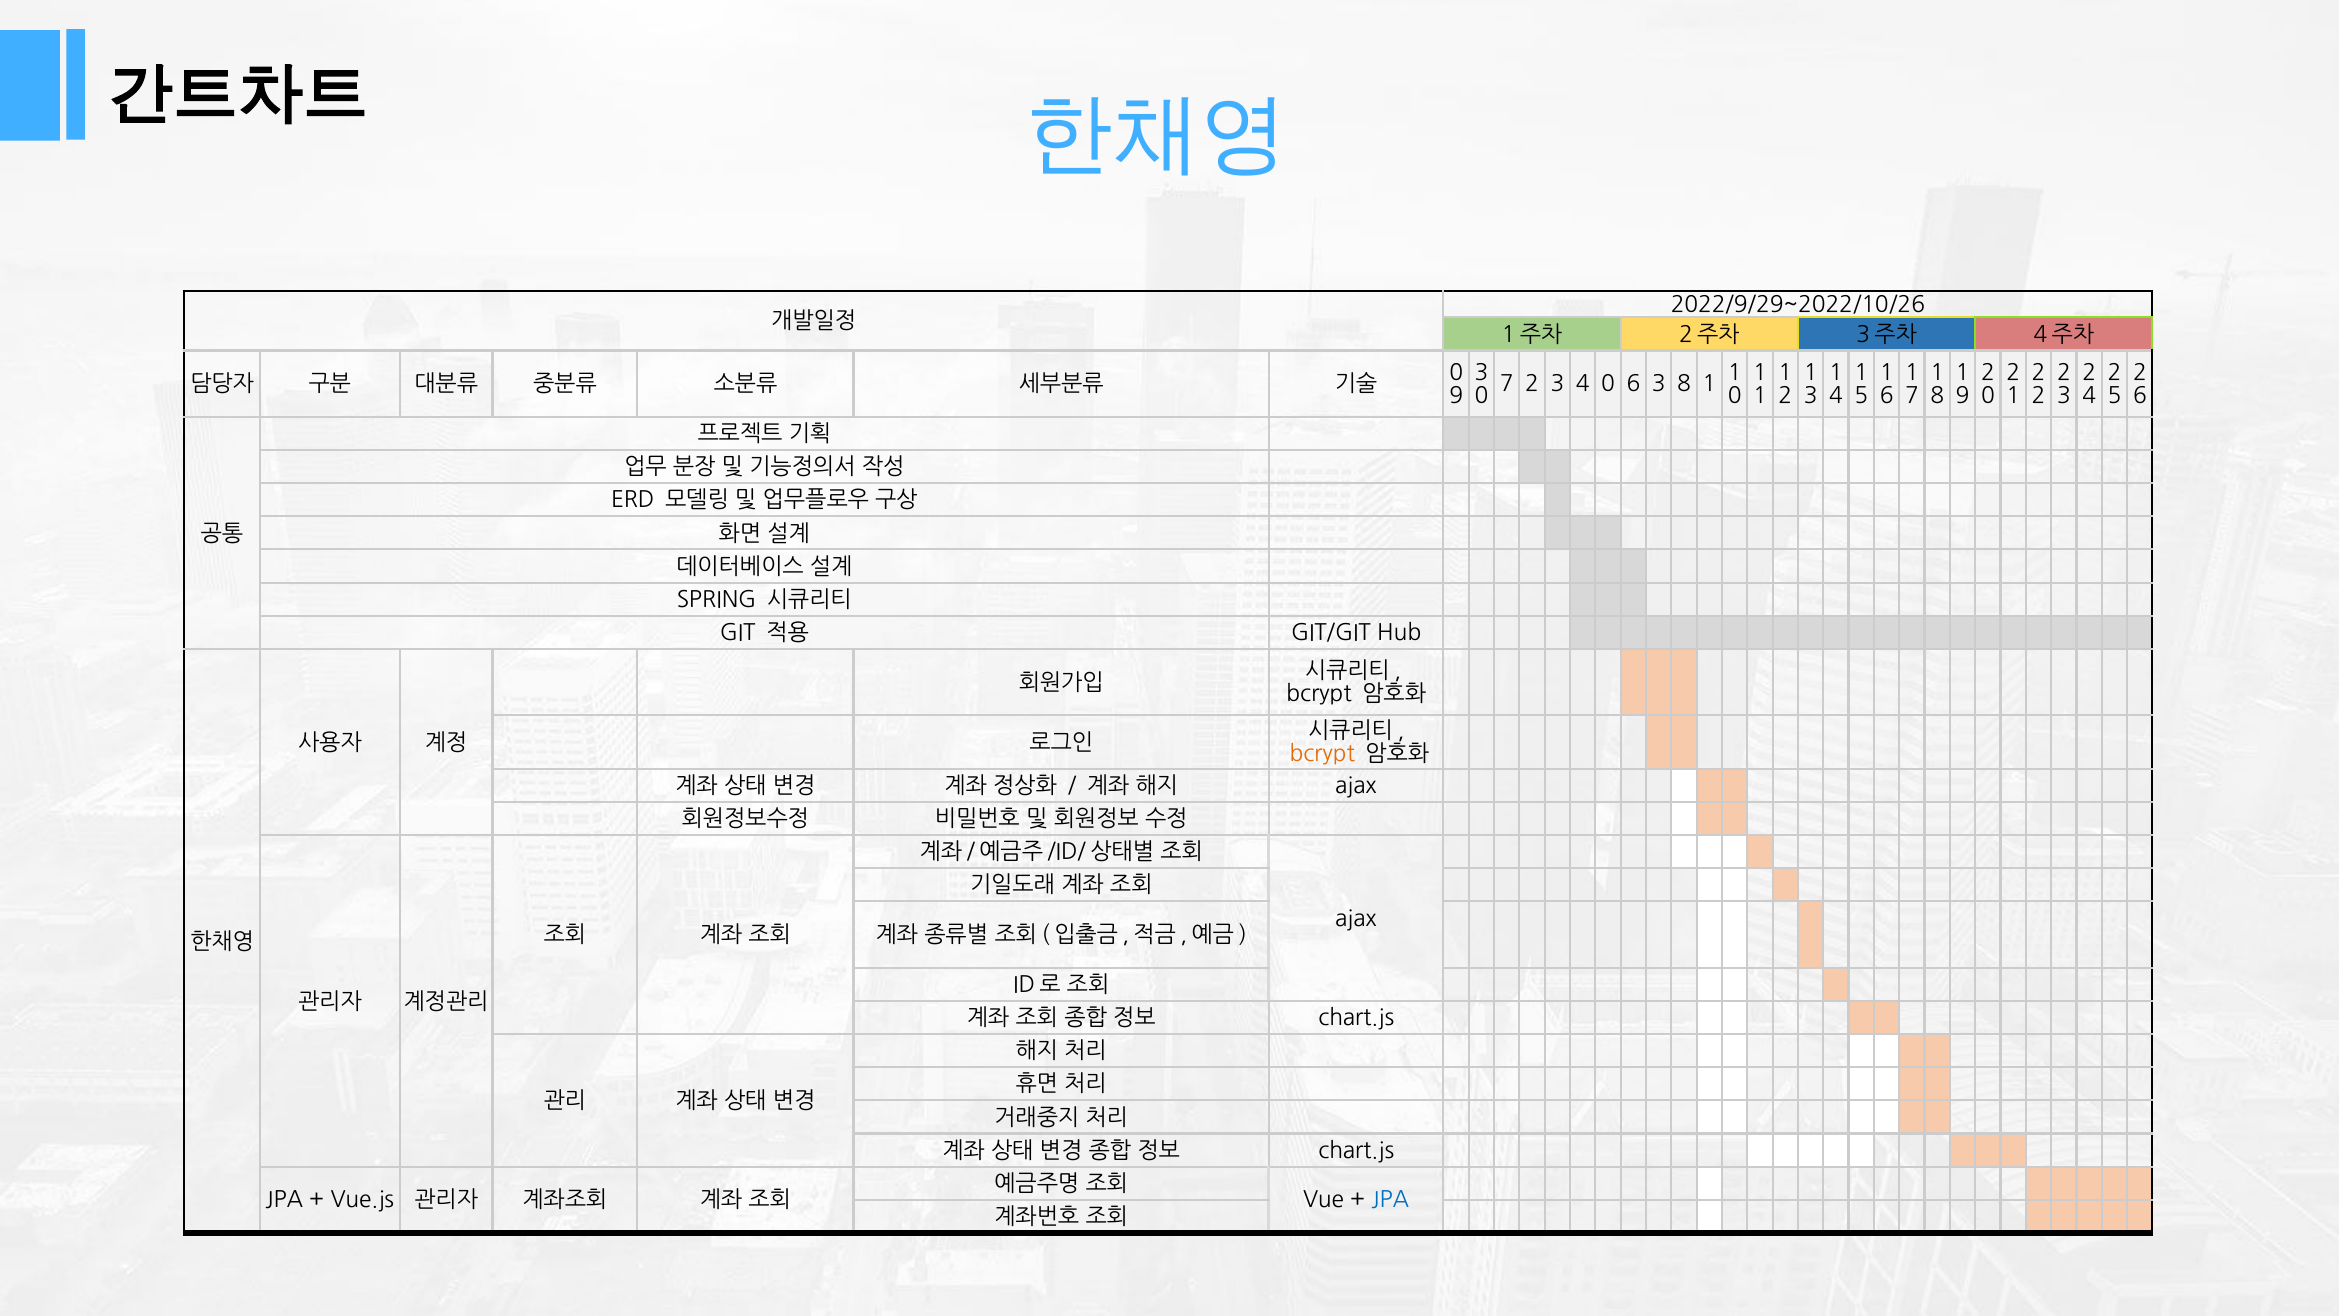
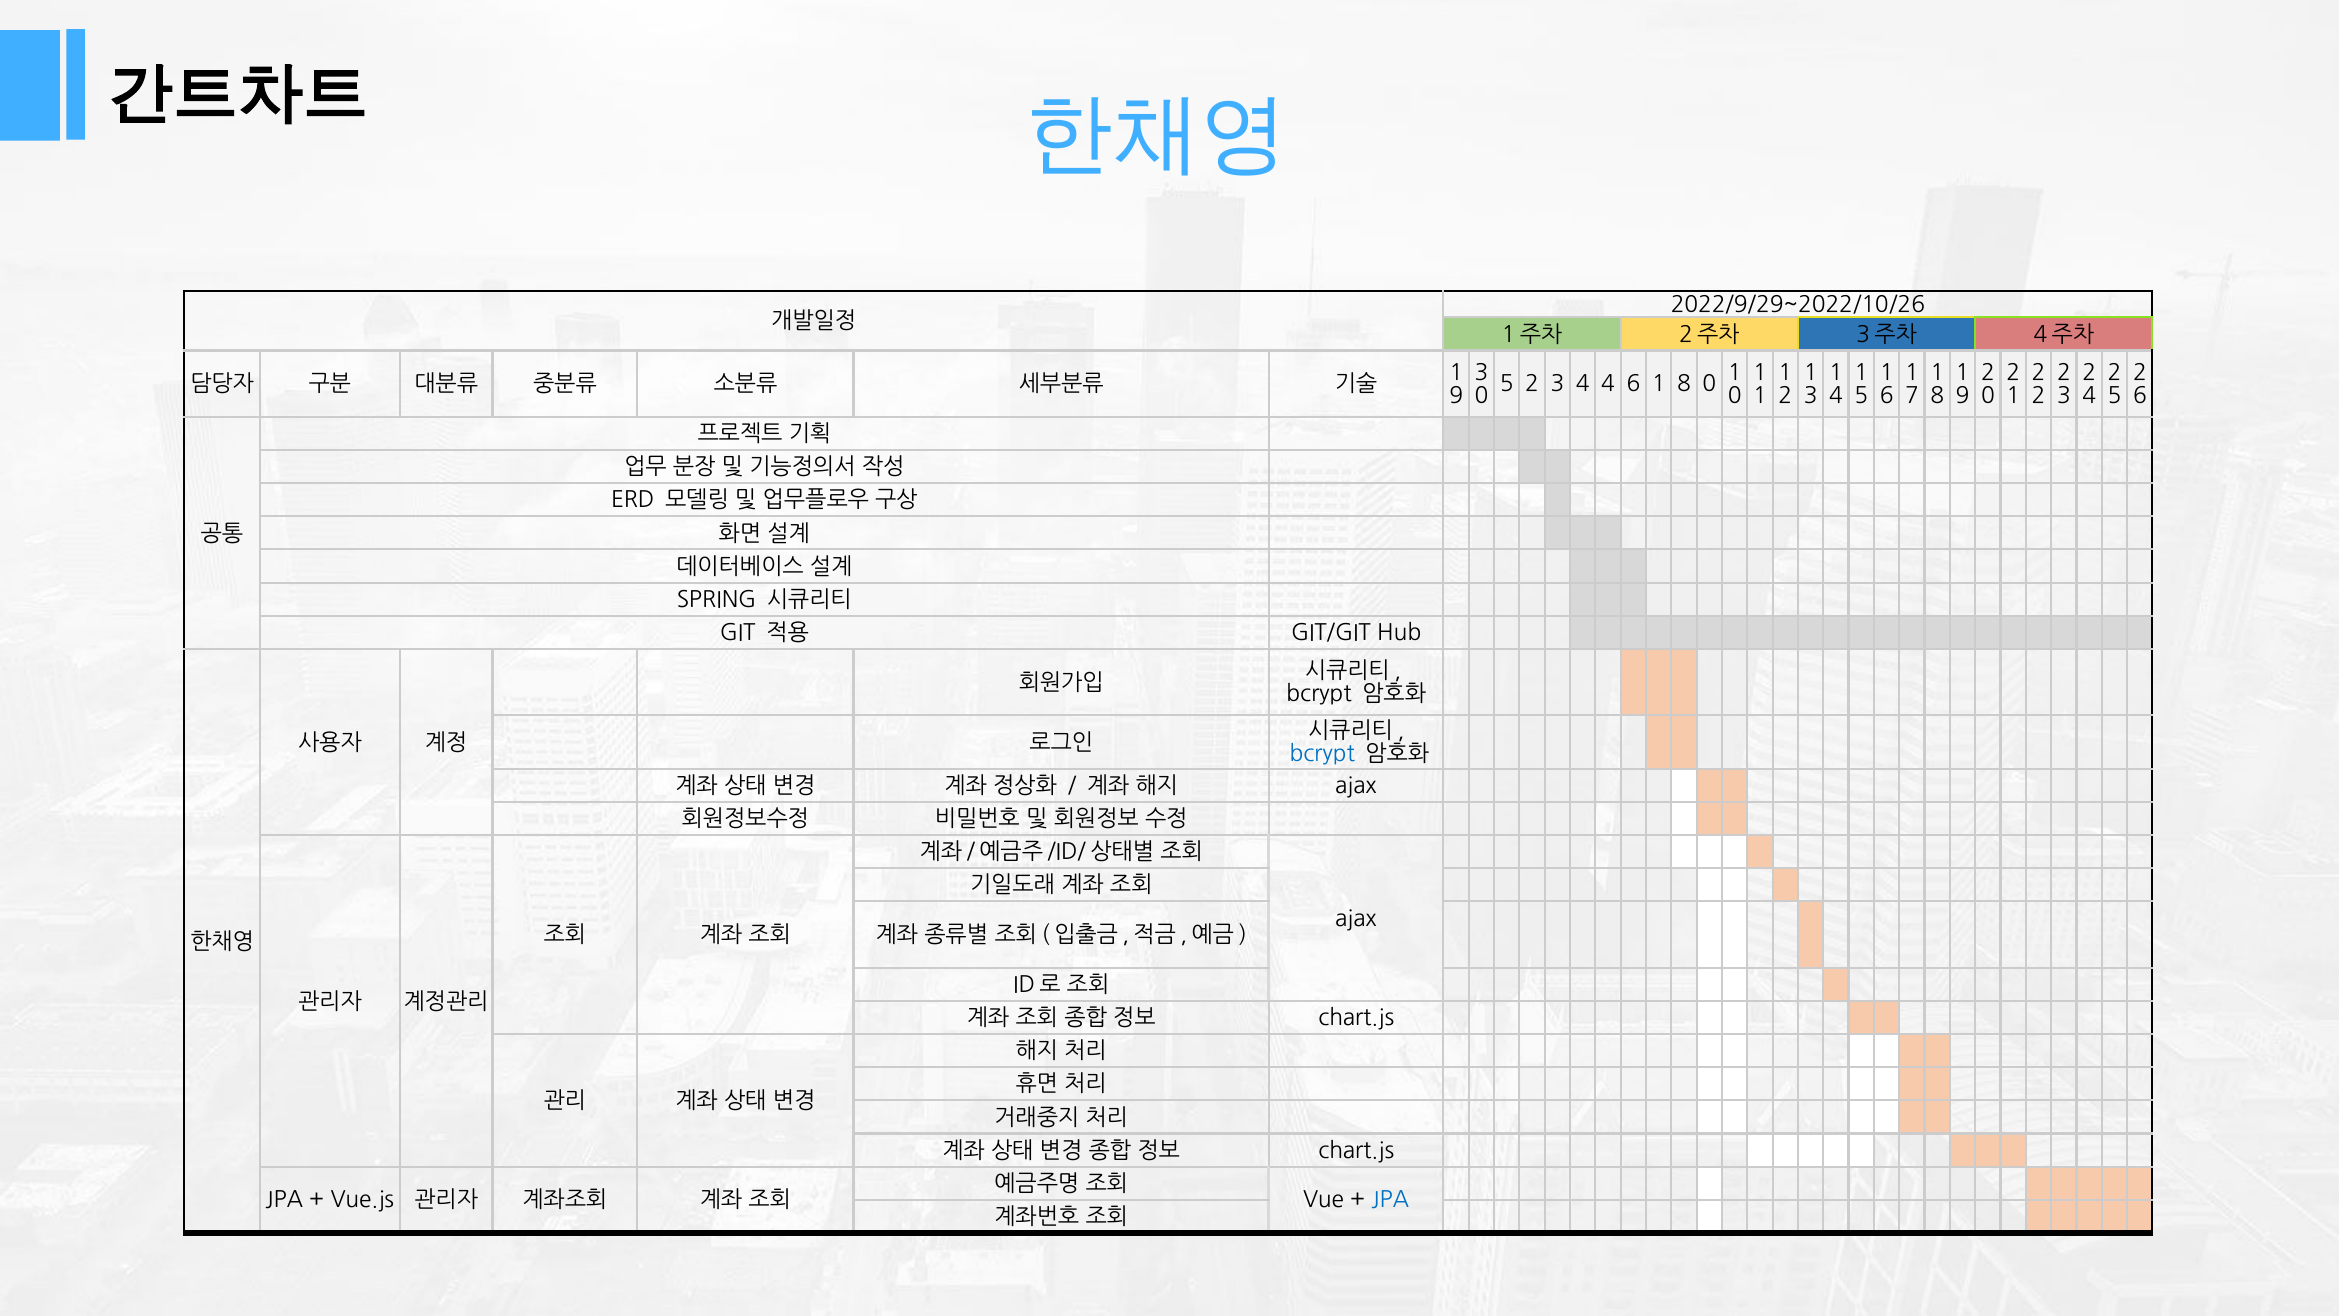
0 at (1456, 373): 0 -> 1
7 at (1507, 384): 7 -> 5
4 0: 0 -> 4
3 at (1659, 384): 3 -> 1
1 at (1709, 384): 1 -> 0
bcrypt at (1322, 754) colour: orange -> blue
